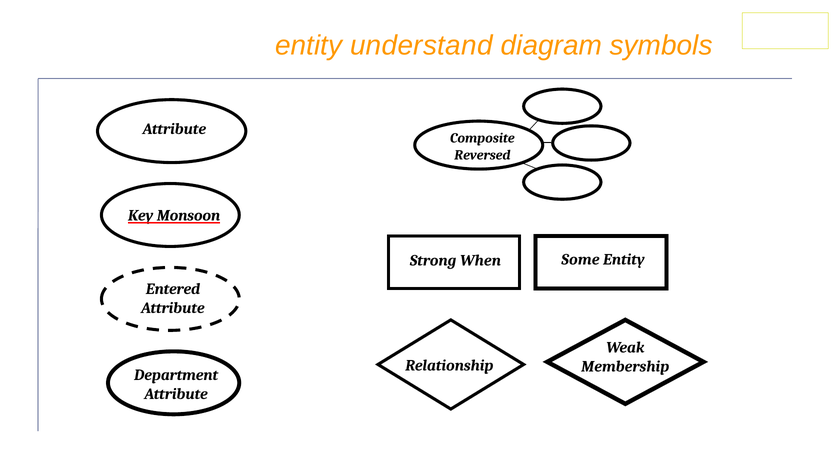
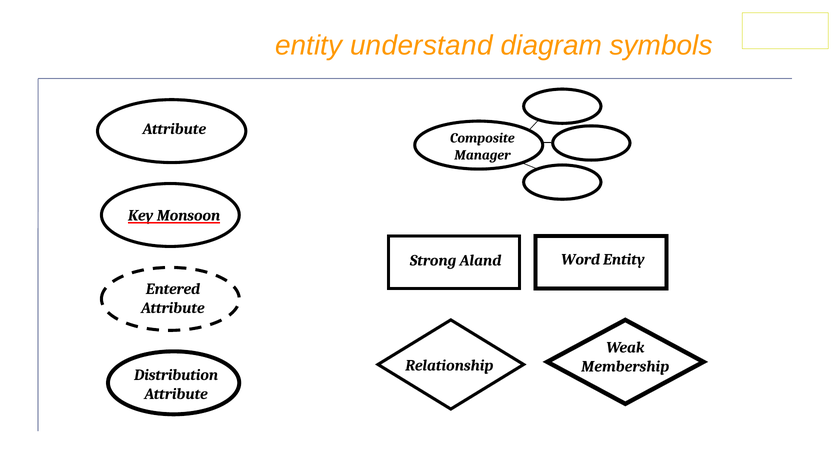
Reversed: Reversed -> Manager
Some: Some -> Word
When: When -> Aland
Department: Department -> Distribution
